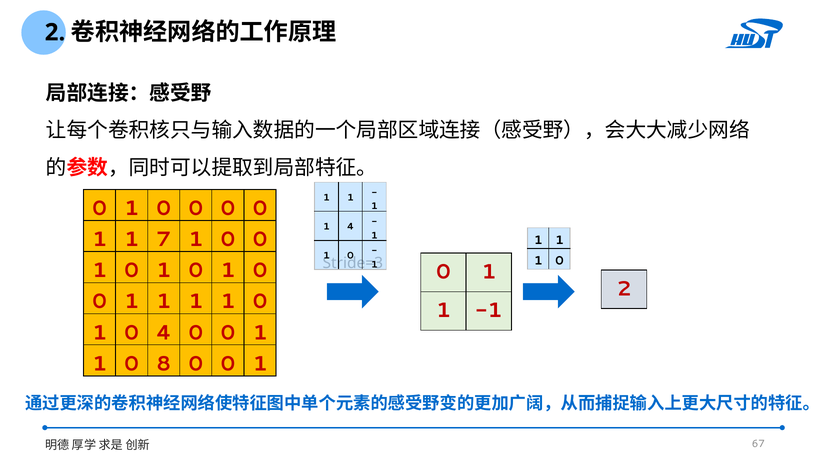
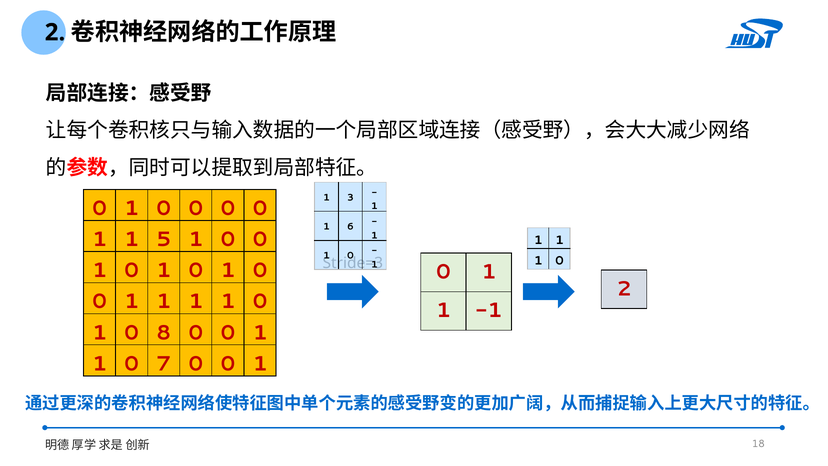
1 at (350, 197): 1 -> 3
1 4: 4 -> 6
7: 7 -> 5
0 4: 4 -> 8
8: 8 -> 7
67: 67 -> 18
